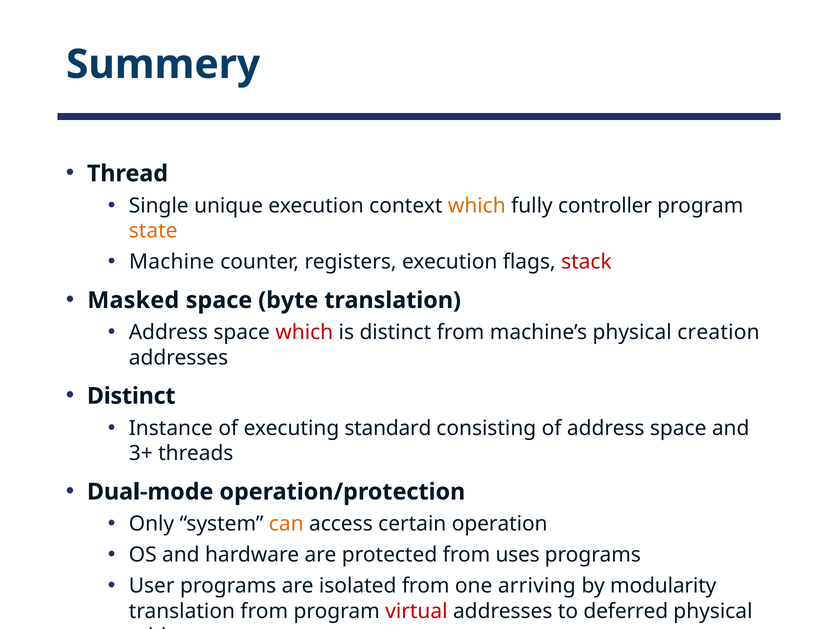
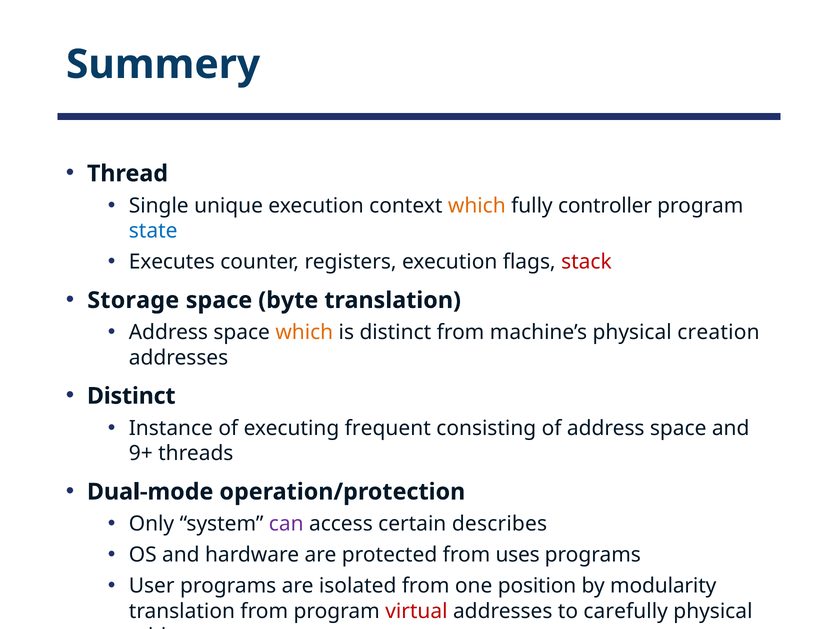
state colour: orange -> blue
Machine: Machine -> Executes
Masked: Masked -> Storage
which at (304, 332) colour: red -> orange
standard: standard -> frequent
3+: 3+ -> 9+
can colour: orange -> purple
operation: operation -> describes
arriving: arriving -> position
deferred: deferred -> carefully
